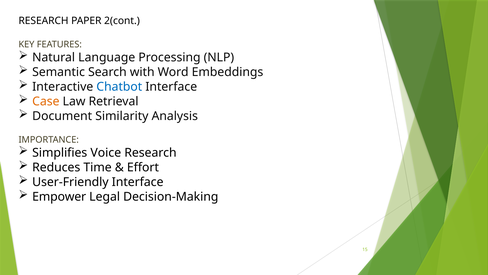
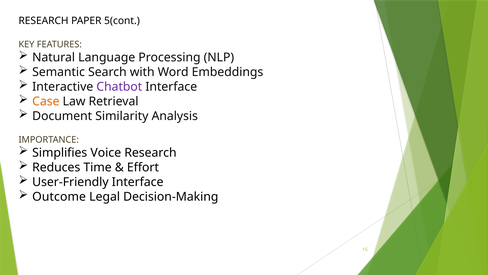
2(cont: 2(cont -> 5(cont
Chatbot colour: blue -> purple
Empower: Empower -> Outcome
